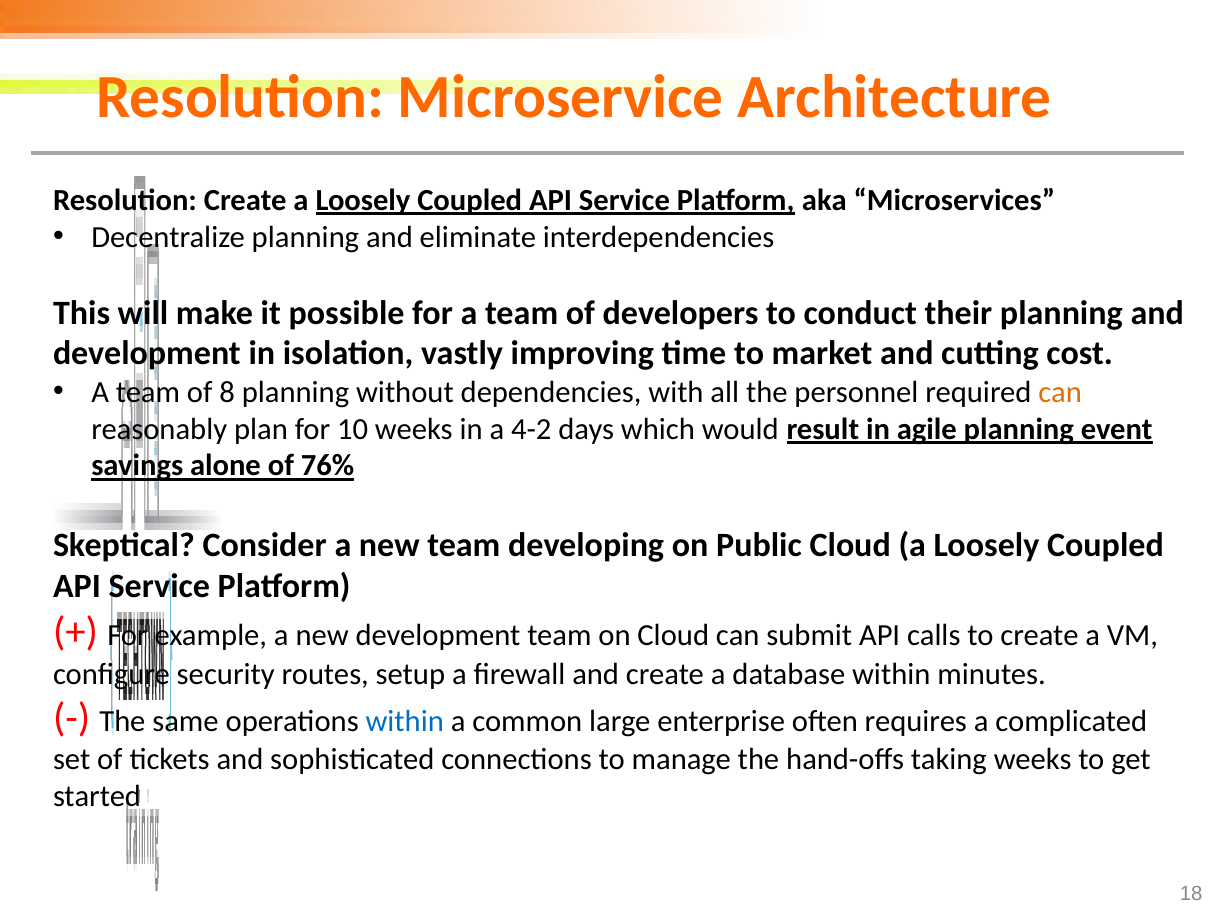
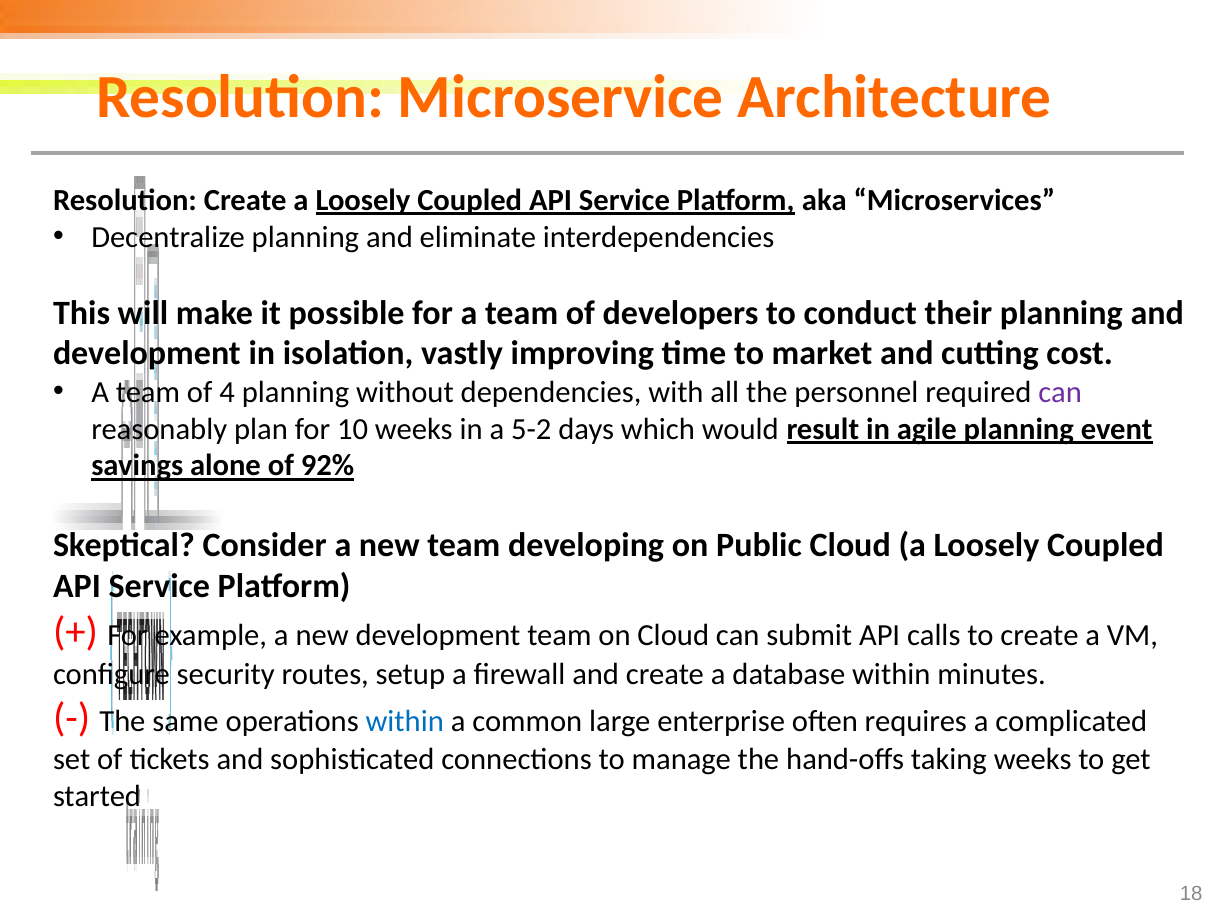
8: 8 -> 4
can at (1060, 392) colour: orange -> purple
4-2: 4-2 -> 5-2
76%: 76% -> 92%
